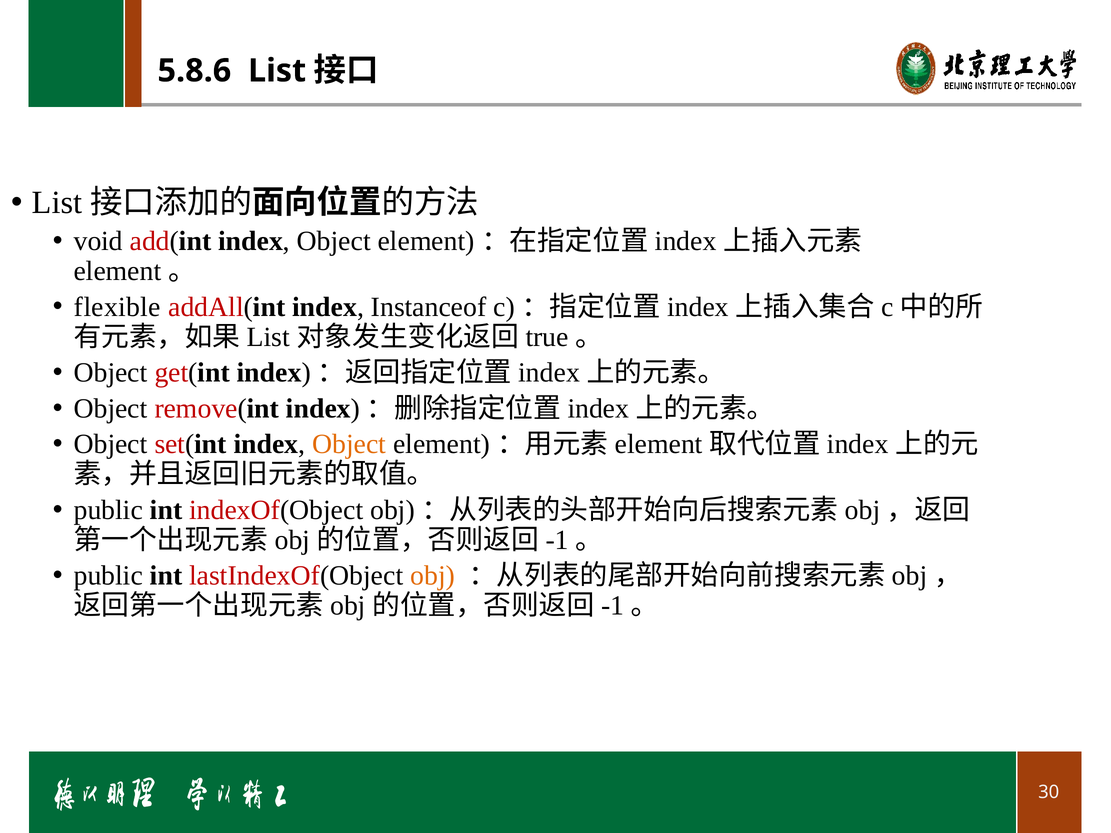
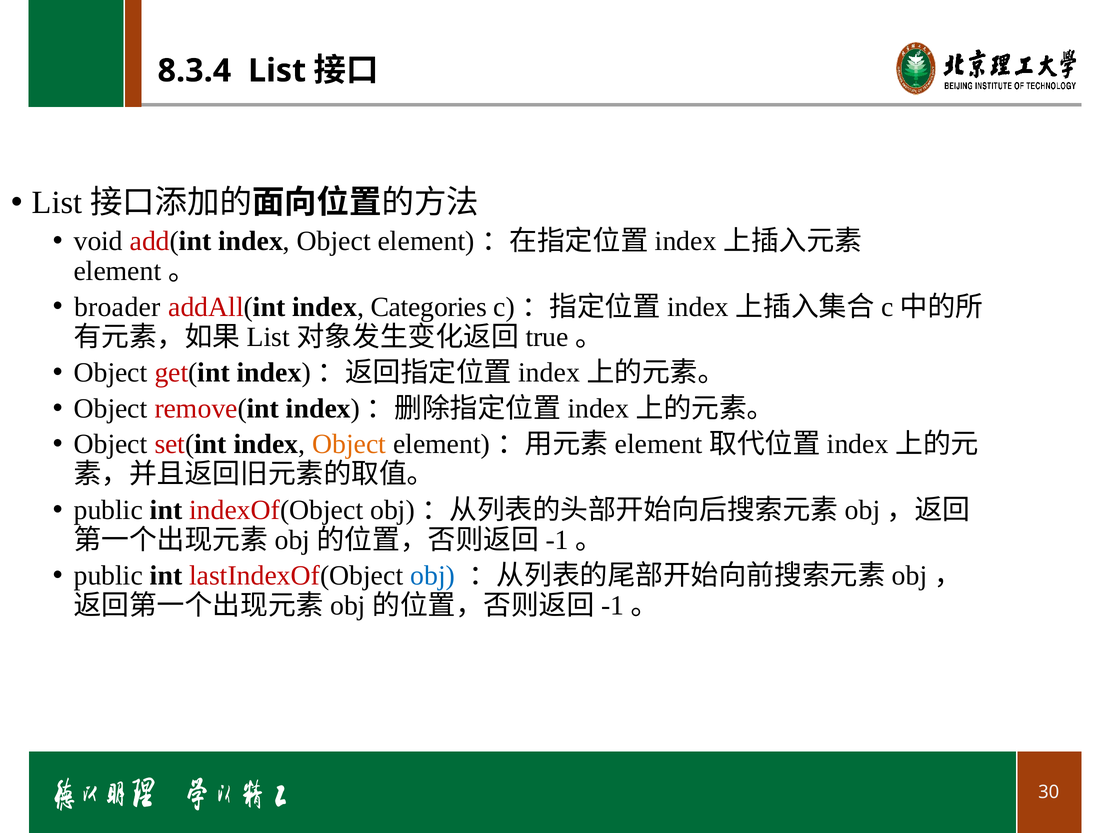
5.8.6: 5.8.6 -> 8.3.4
flexible: flexible -> broader
Instanceof: Instanceof -> Categories
obj colour: orange -> blue
